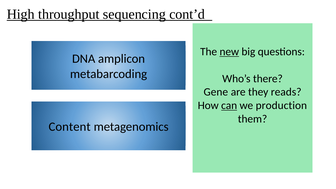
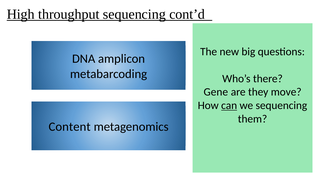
new underline: present -> none
reads: reads -> move
we production: production -> sequencing
